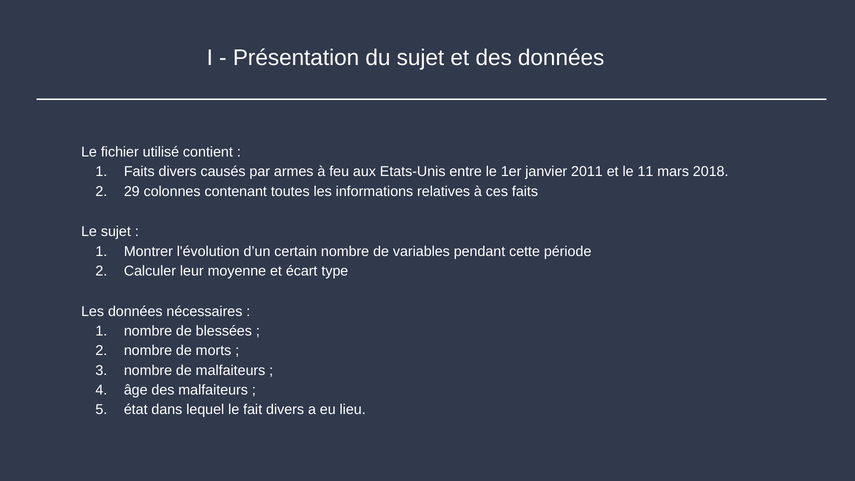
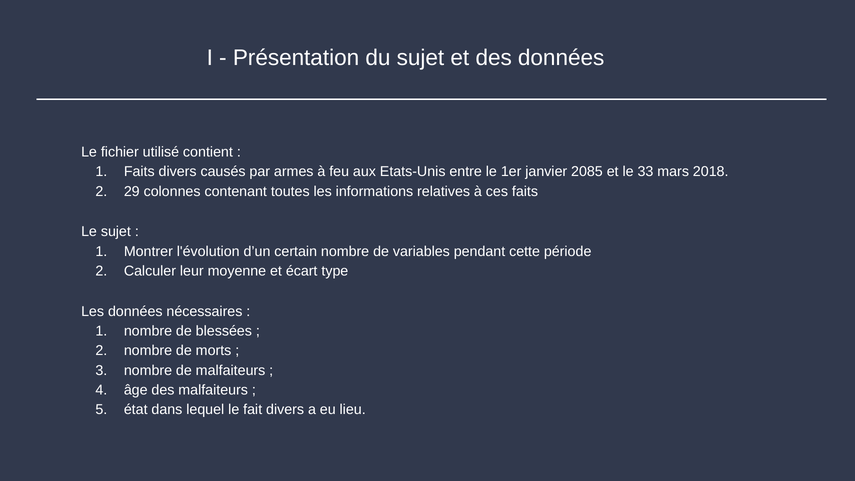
2011: 2011 -> 2085
11: 11 -> 33
